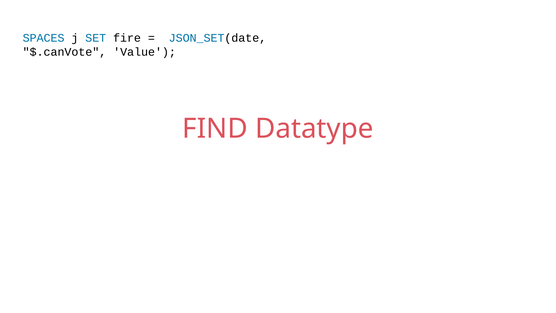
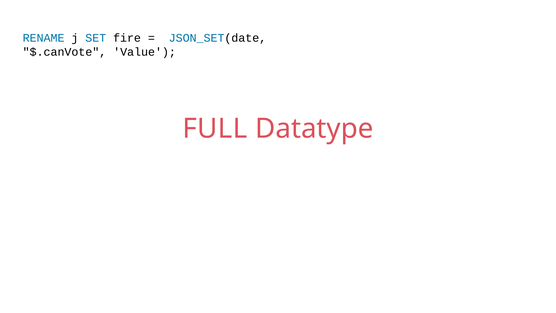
SPACES: SPACES -> RENAME
FIND: FIND -> FULL
